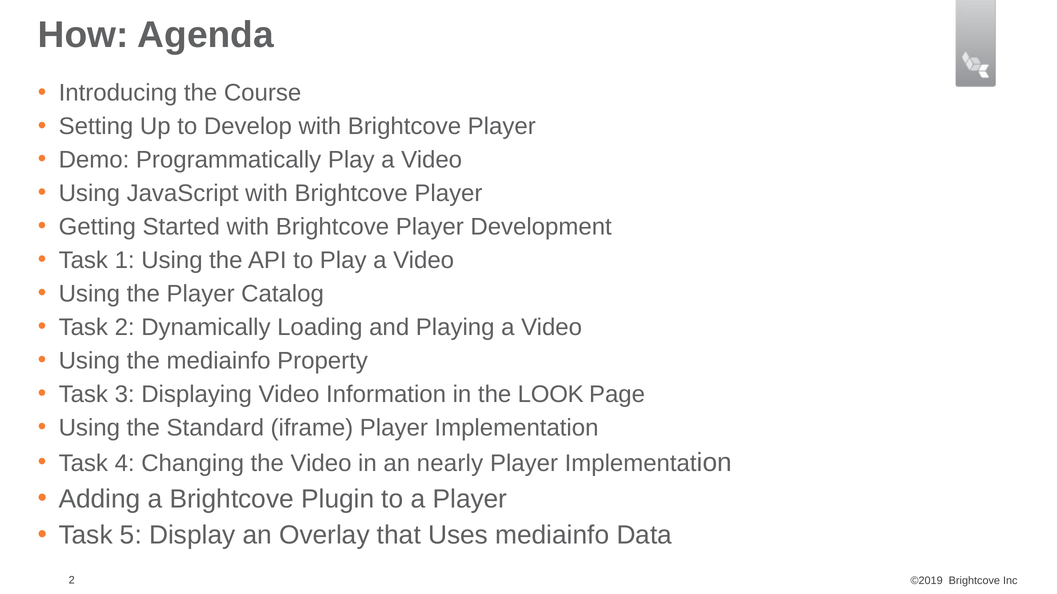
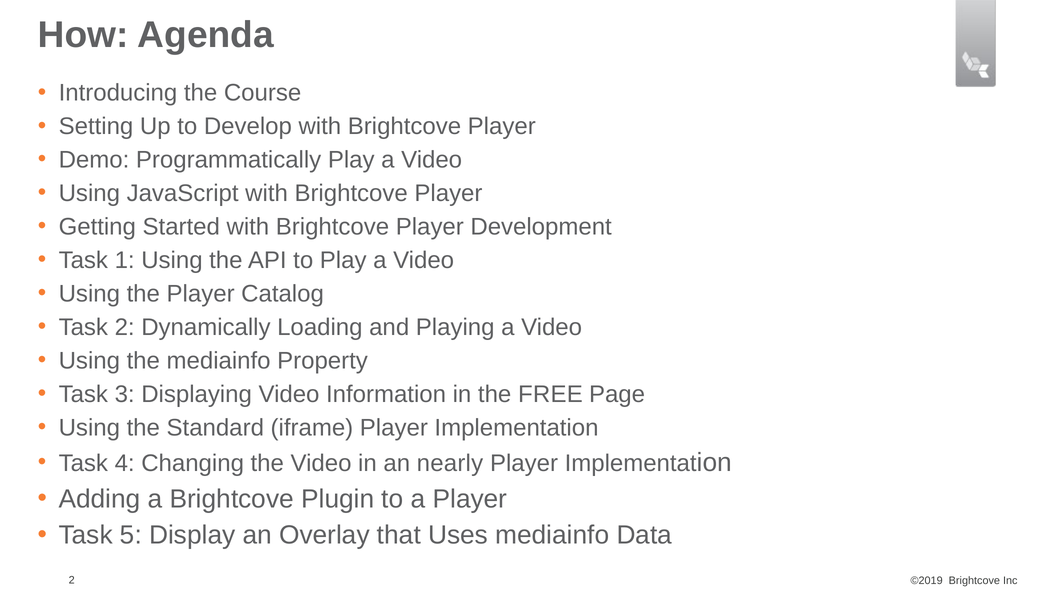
LOOK: LOOK -> FREE
